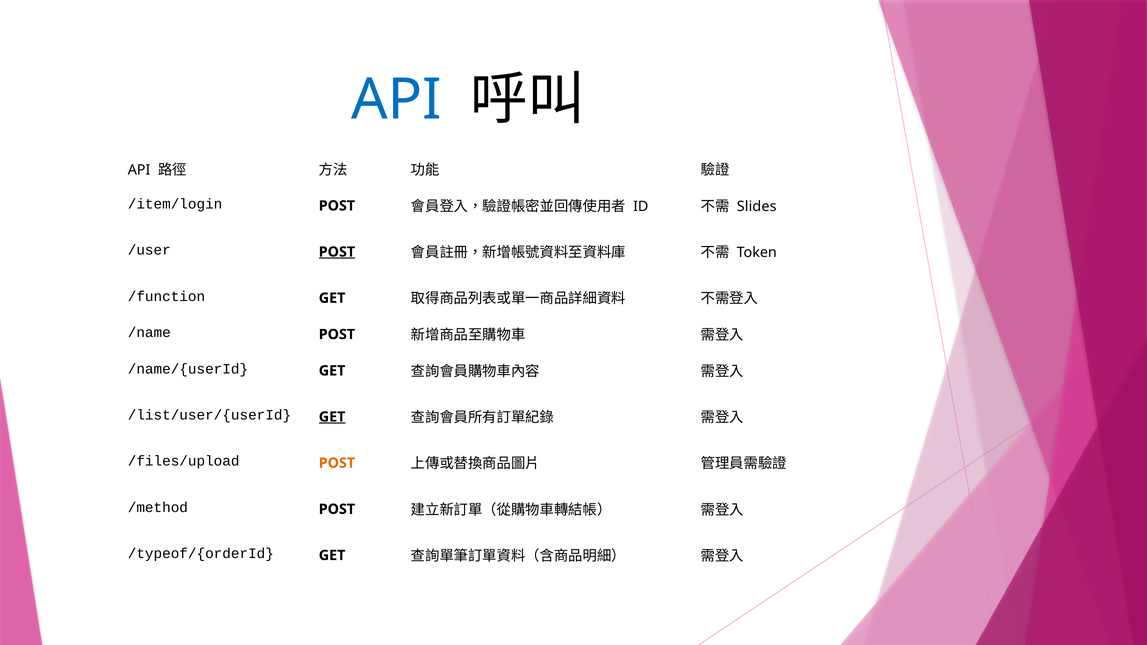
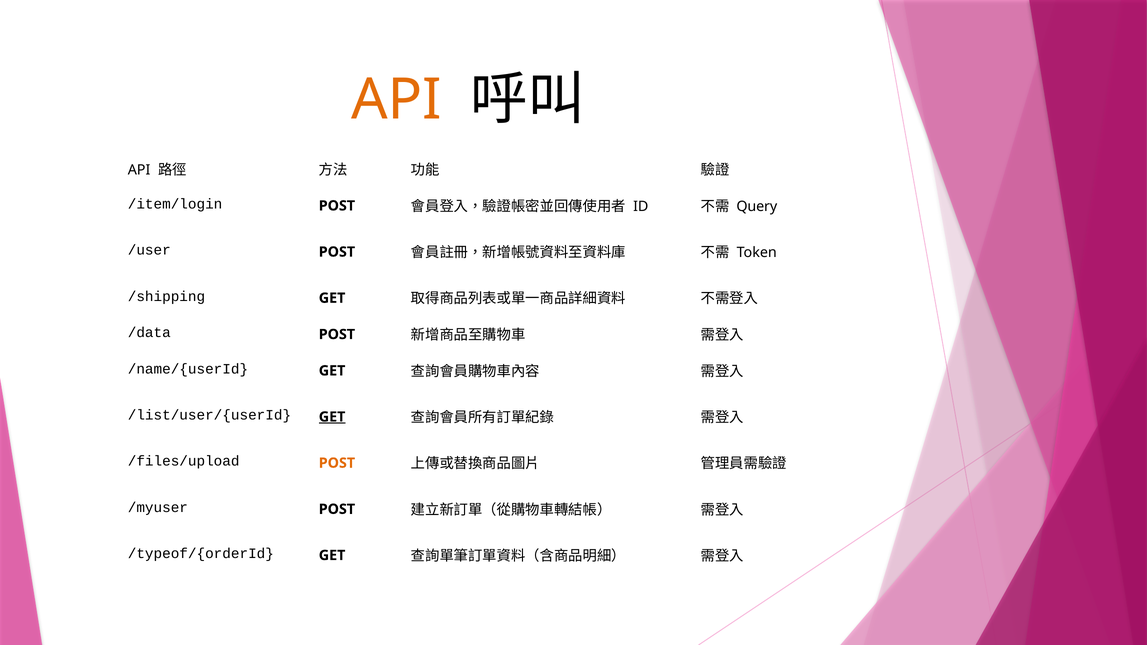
API at (396, 100) colour: blue -> orange
Slides: Slides -> Query
POST at (337, 252) underline: present -> none
/function: /function -> /shipping
/name: /name -> /data
/method: /method -> /myuser
